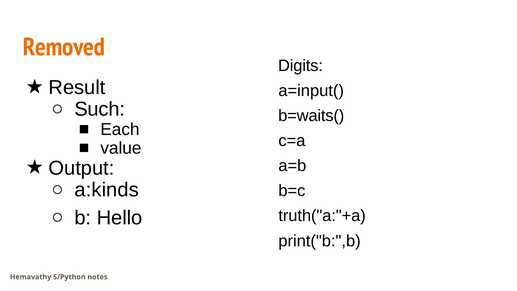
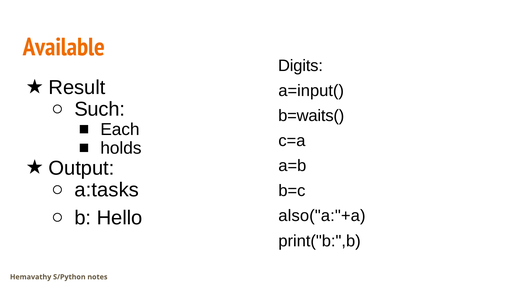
Removed: Removed -> Available
value: value -> holds
a:kinds: a:kinds -> a:tasks
truth("a:"+a: truth("a:"+a -> also("a:"+a
